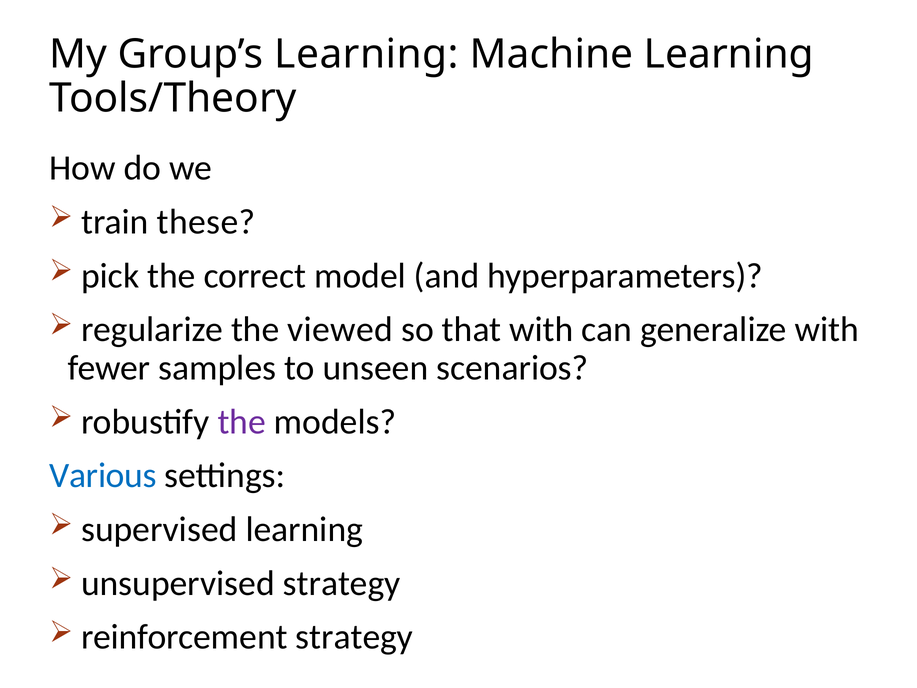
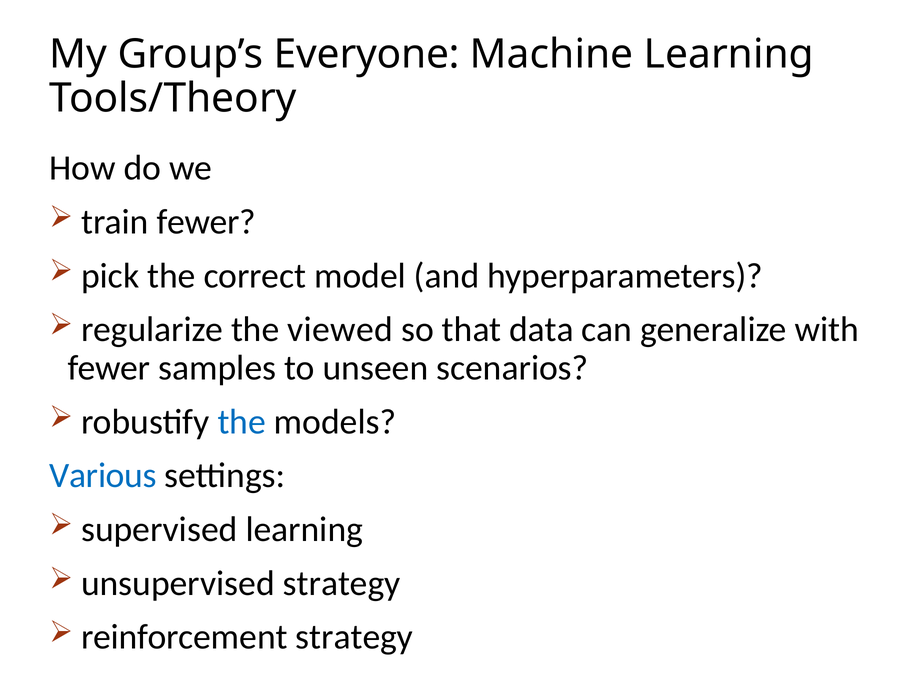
Group’s Learning: Learning -> Everyone
train these: these -> fewer
that with: with -> data
the at (242, 422) colour: purple -> blue
